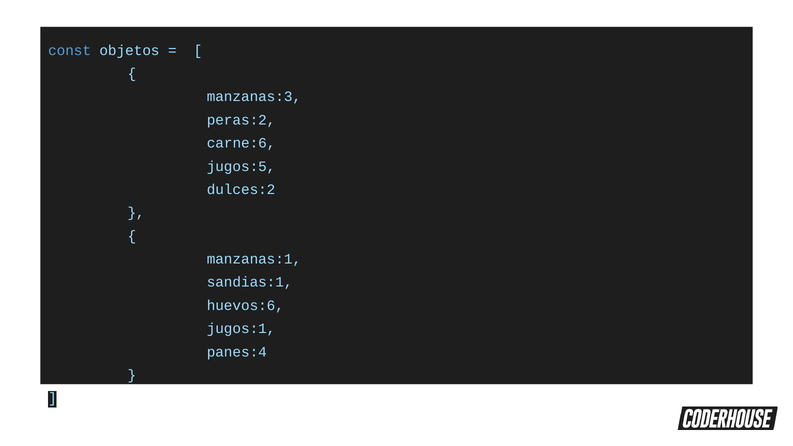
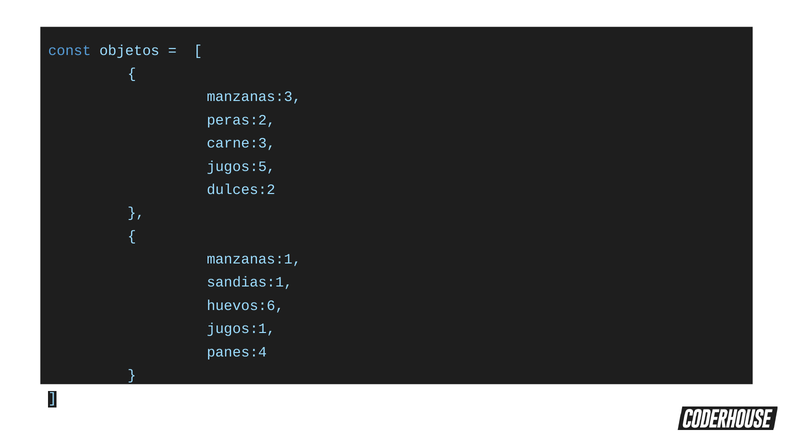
carne:6: carne:6 -> carne:3
